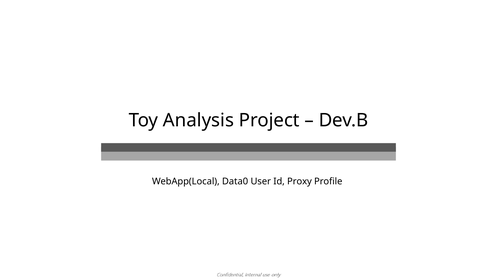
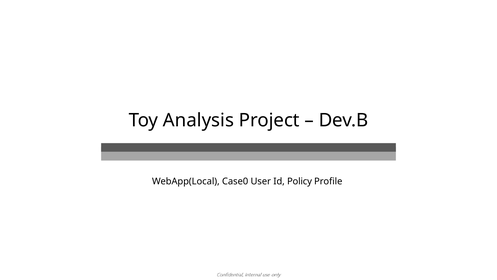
Data0: Data0 -> Case0
Proxy: Proxy -> Policy
